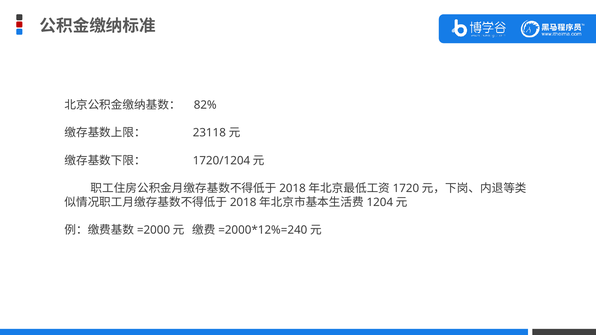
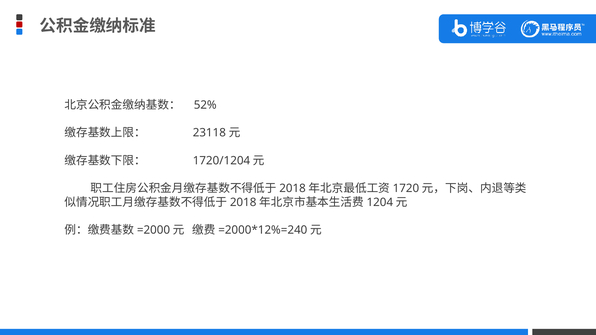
82%: 82% -> 52%
